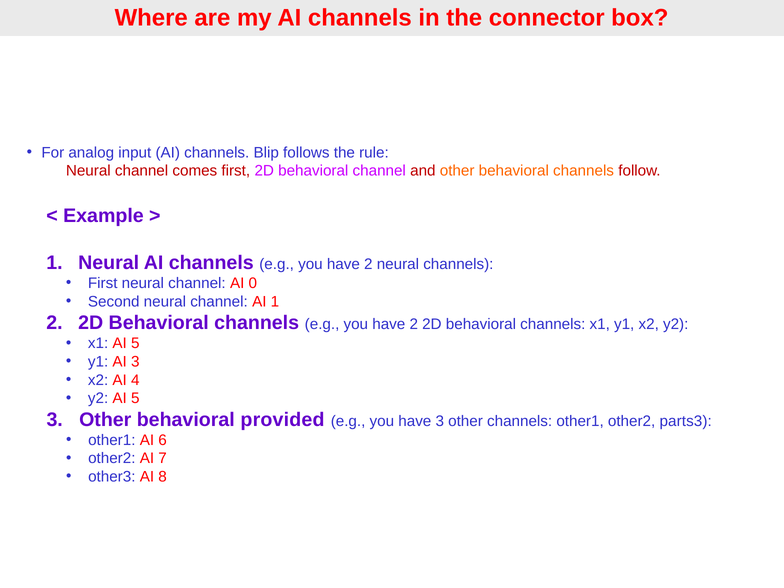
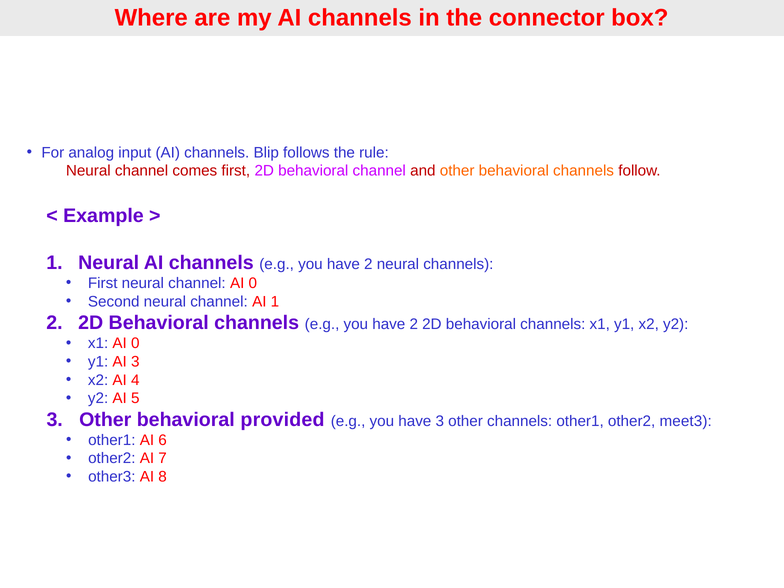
x1 AI 5: 5 -> 0
parts3: parts3 -> meet3
